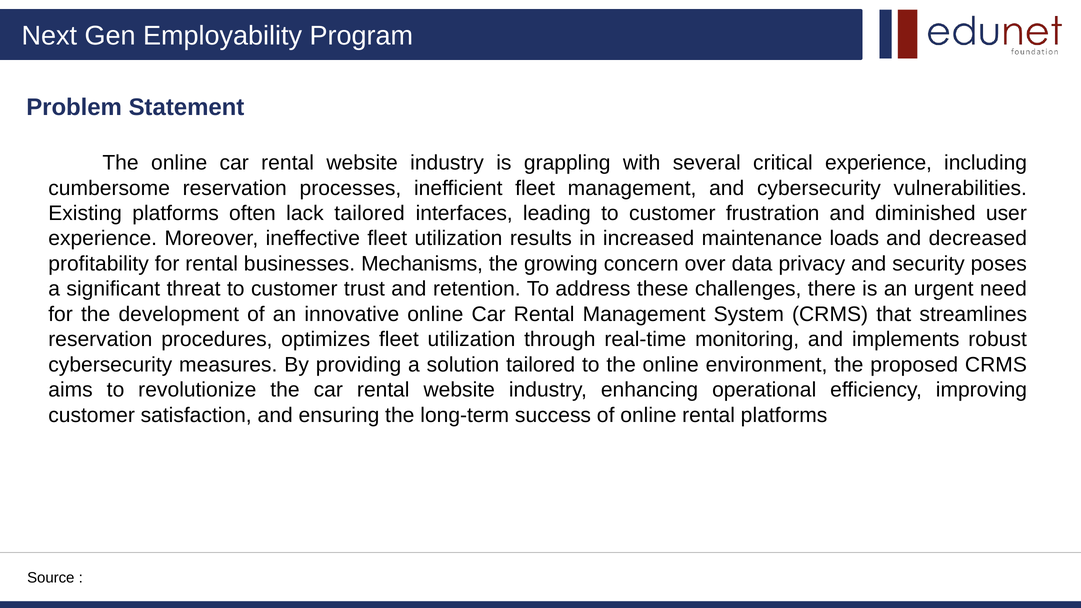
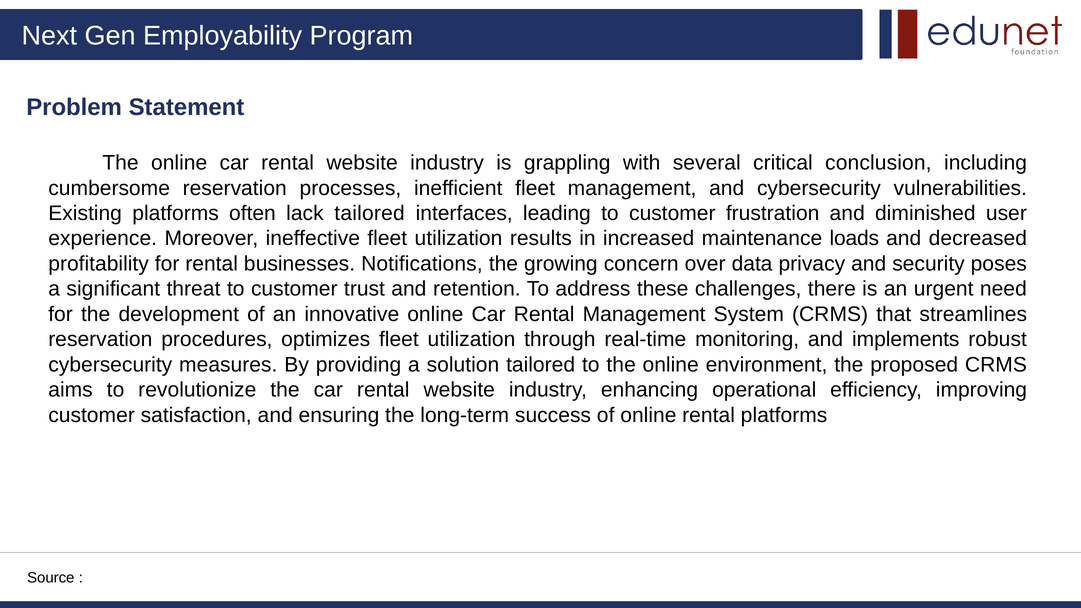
critical experience: experience -> conclusion
Mechanisms: Mechanisms -> Notifications
